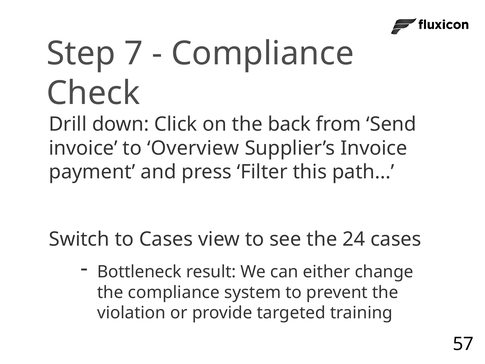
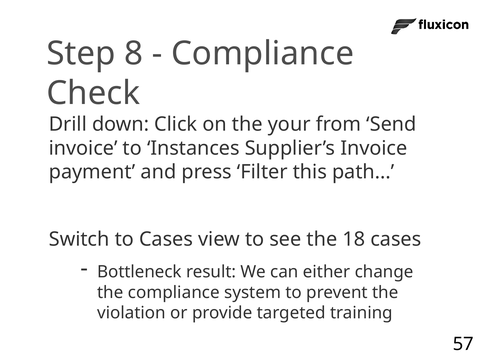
7: 7 -> 8
back: back -> your
Overview: Overview -> Instances
24: 24 -> 18
